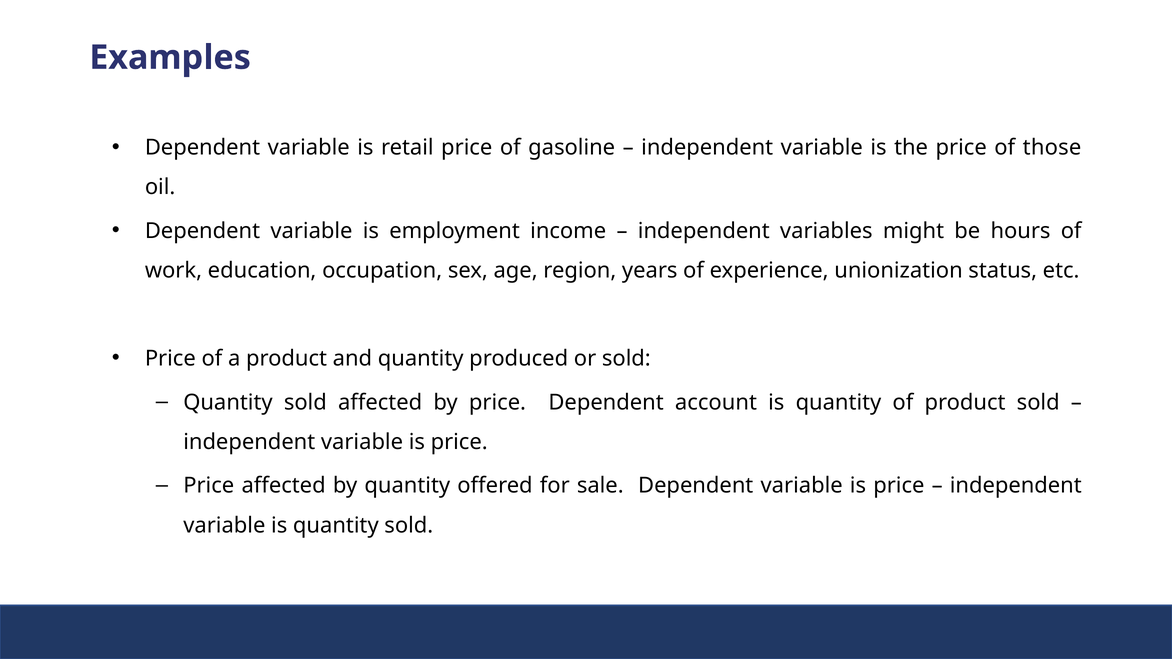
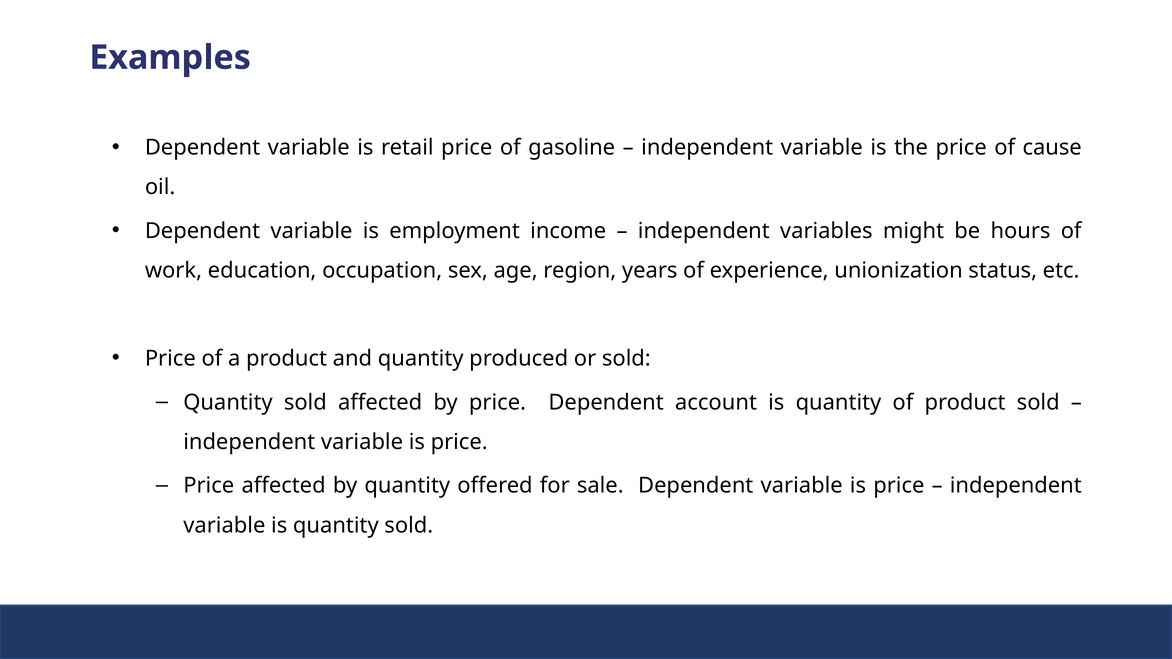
those: those -> cause
